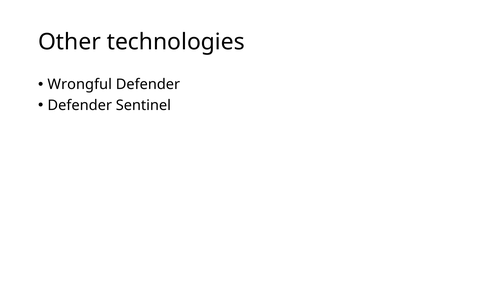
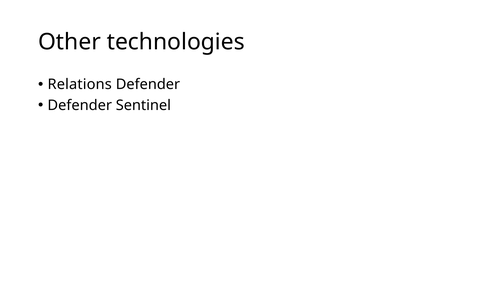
Wrongful: Wrongful -> Relations
